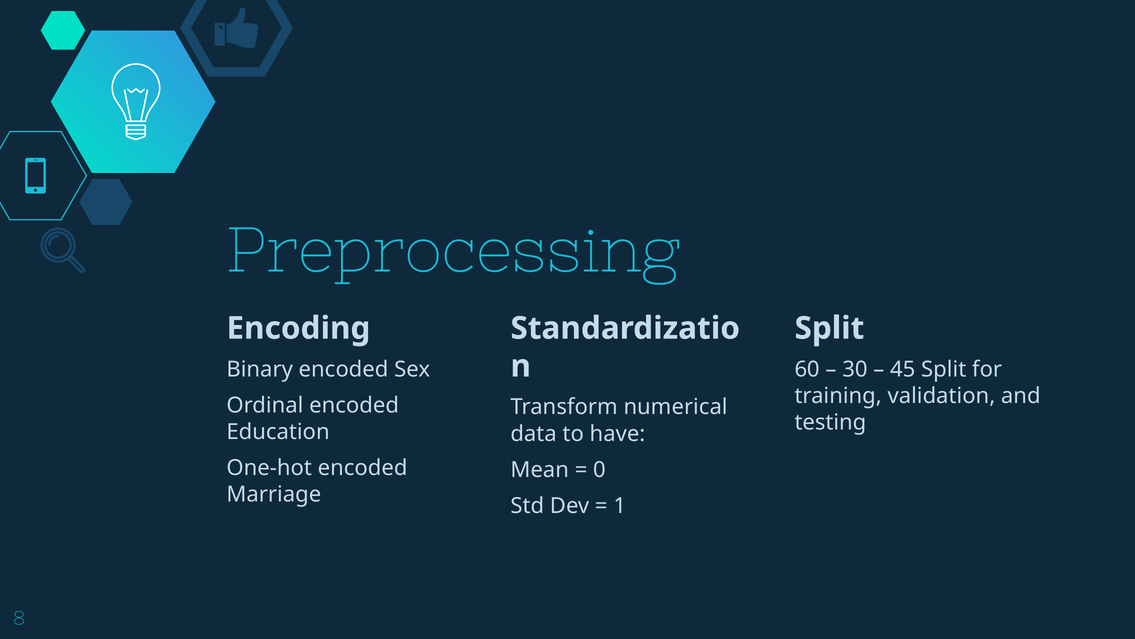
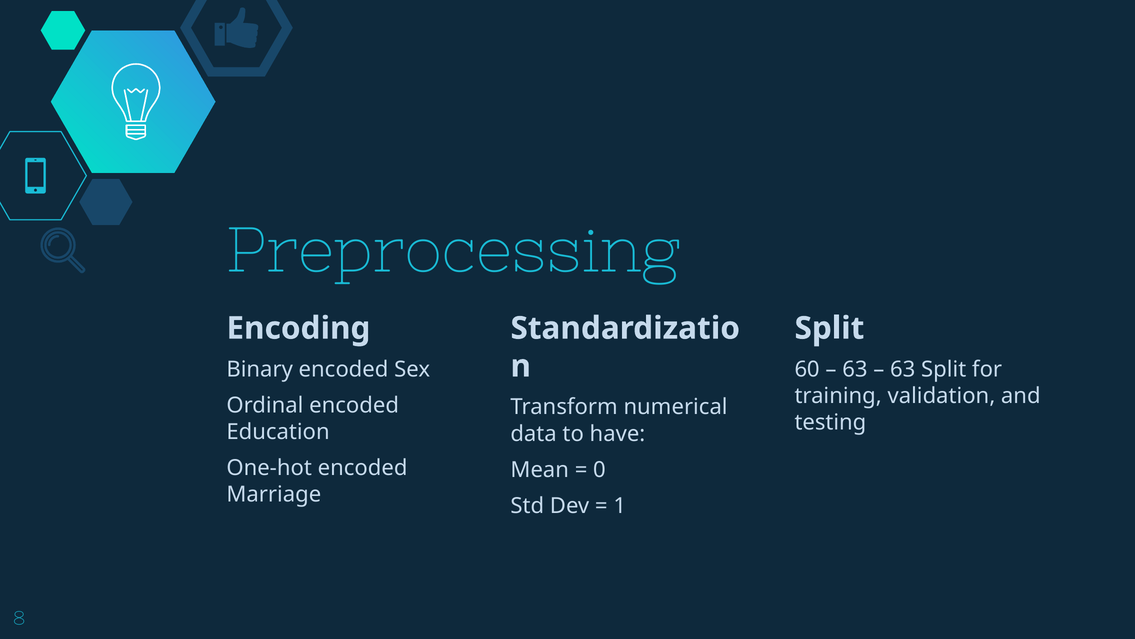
30 at (855, 369): 30 -> 63
45 at (903, 369): 45 -> 63
